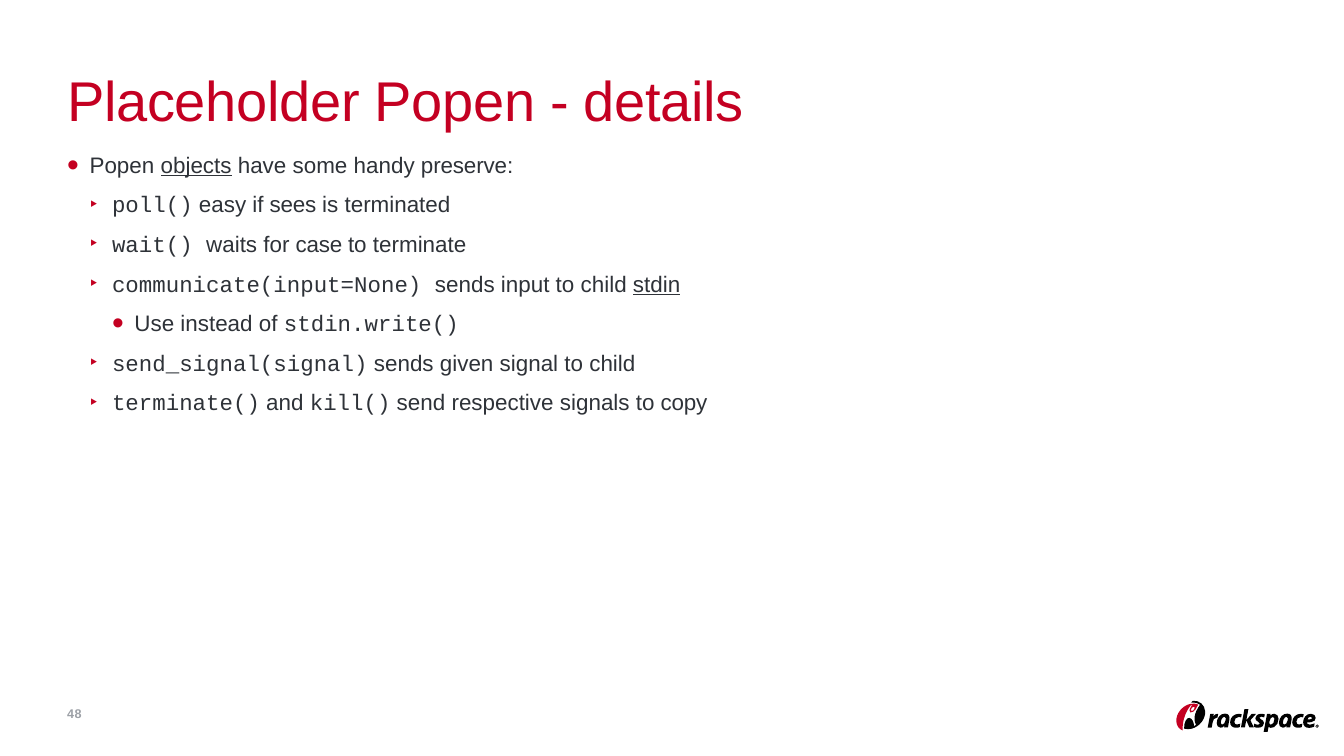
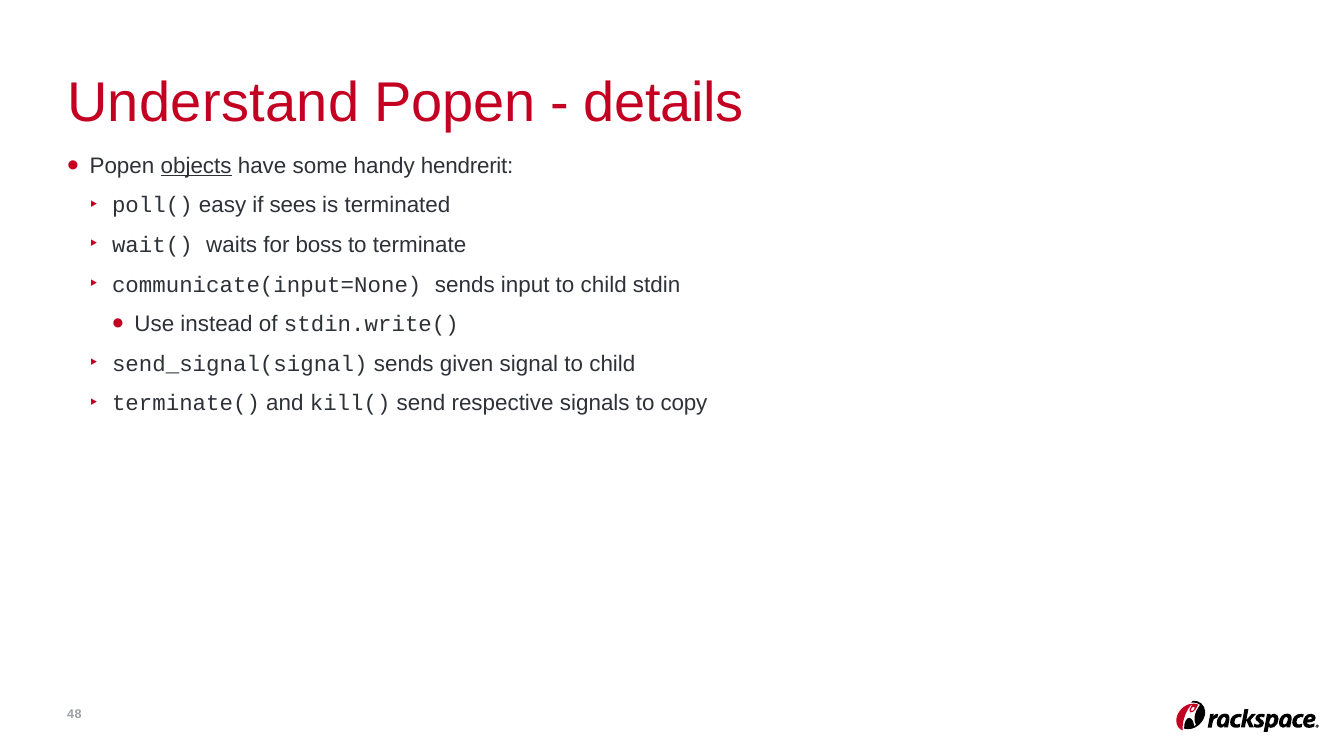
Placeholder: Placeholder -> Understand
preserve: preserve -> hendrerit
case: case -> boss
stdin underline: present -> none
